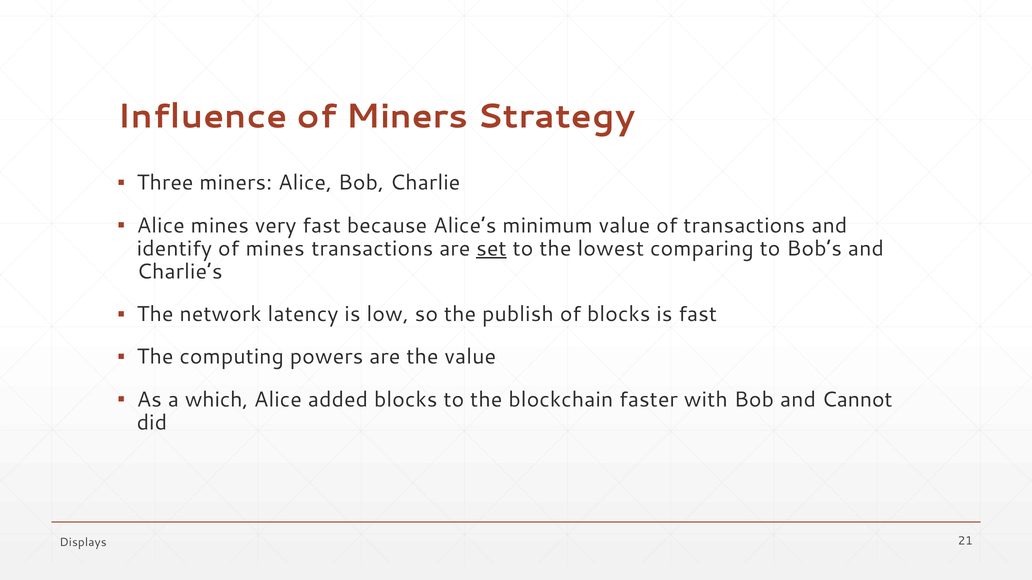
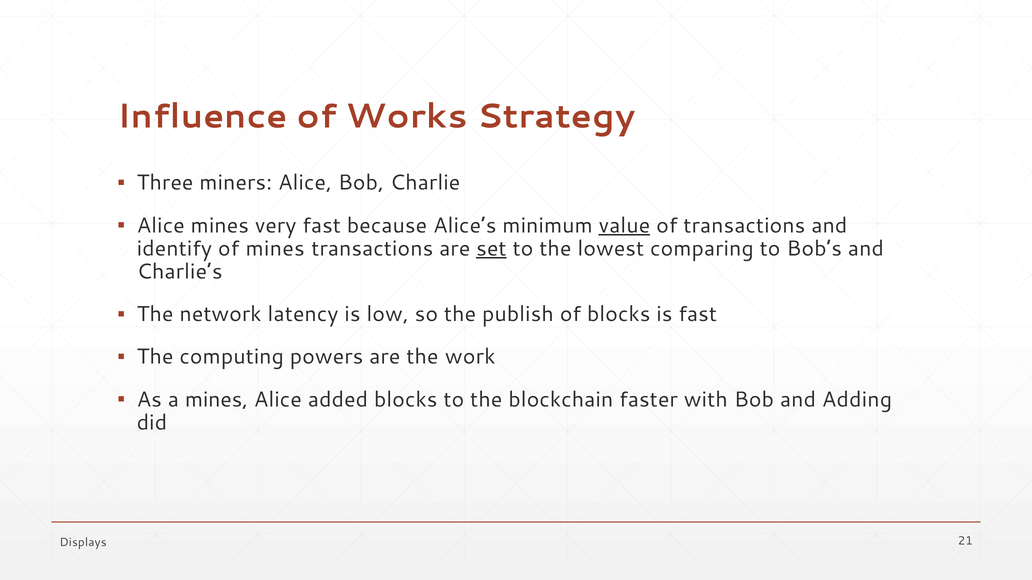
of Miners: Miners -> Works
value at (624, 226) underline: none -> present
the value: value -> work
a which: which -> mines
Cannot: Cannot -> Adding
